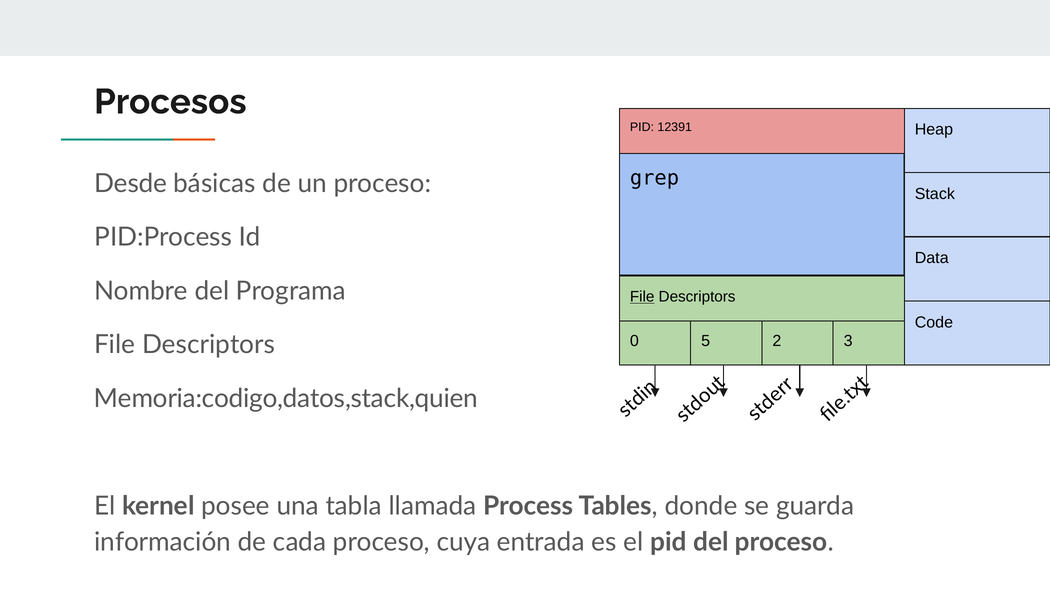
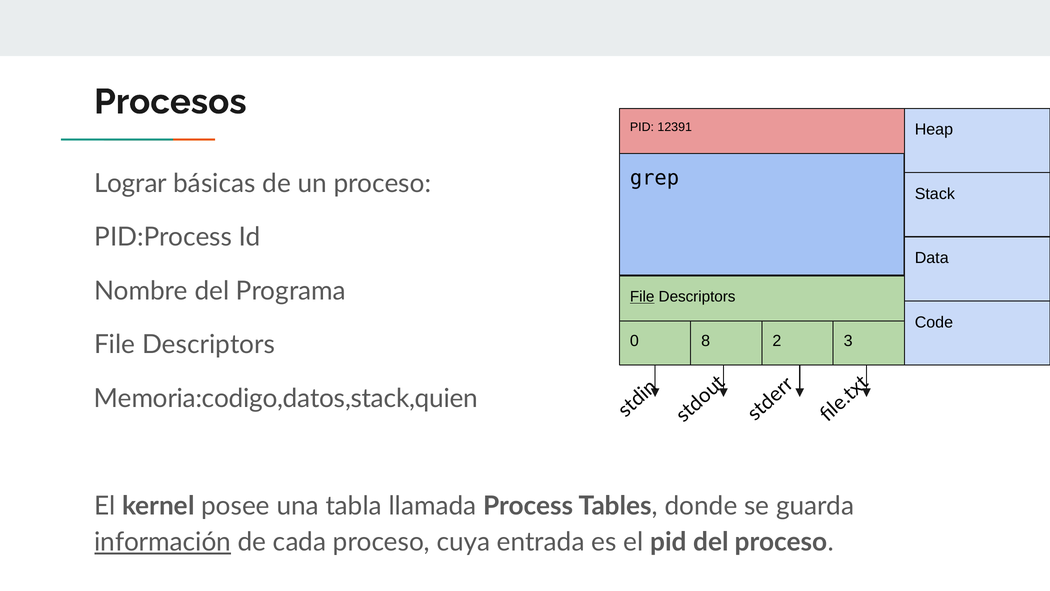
Desde: Desde -> Lograr
5: 5 -> 8
información underline: none -> present
